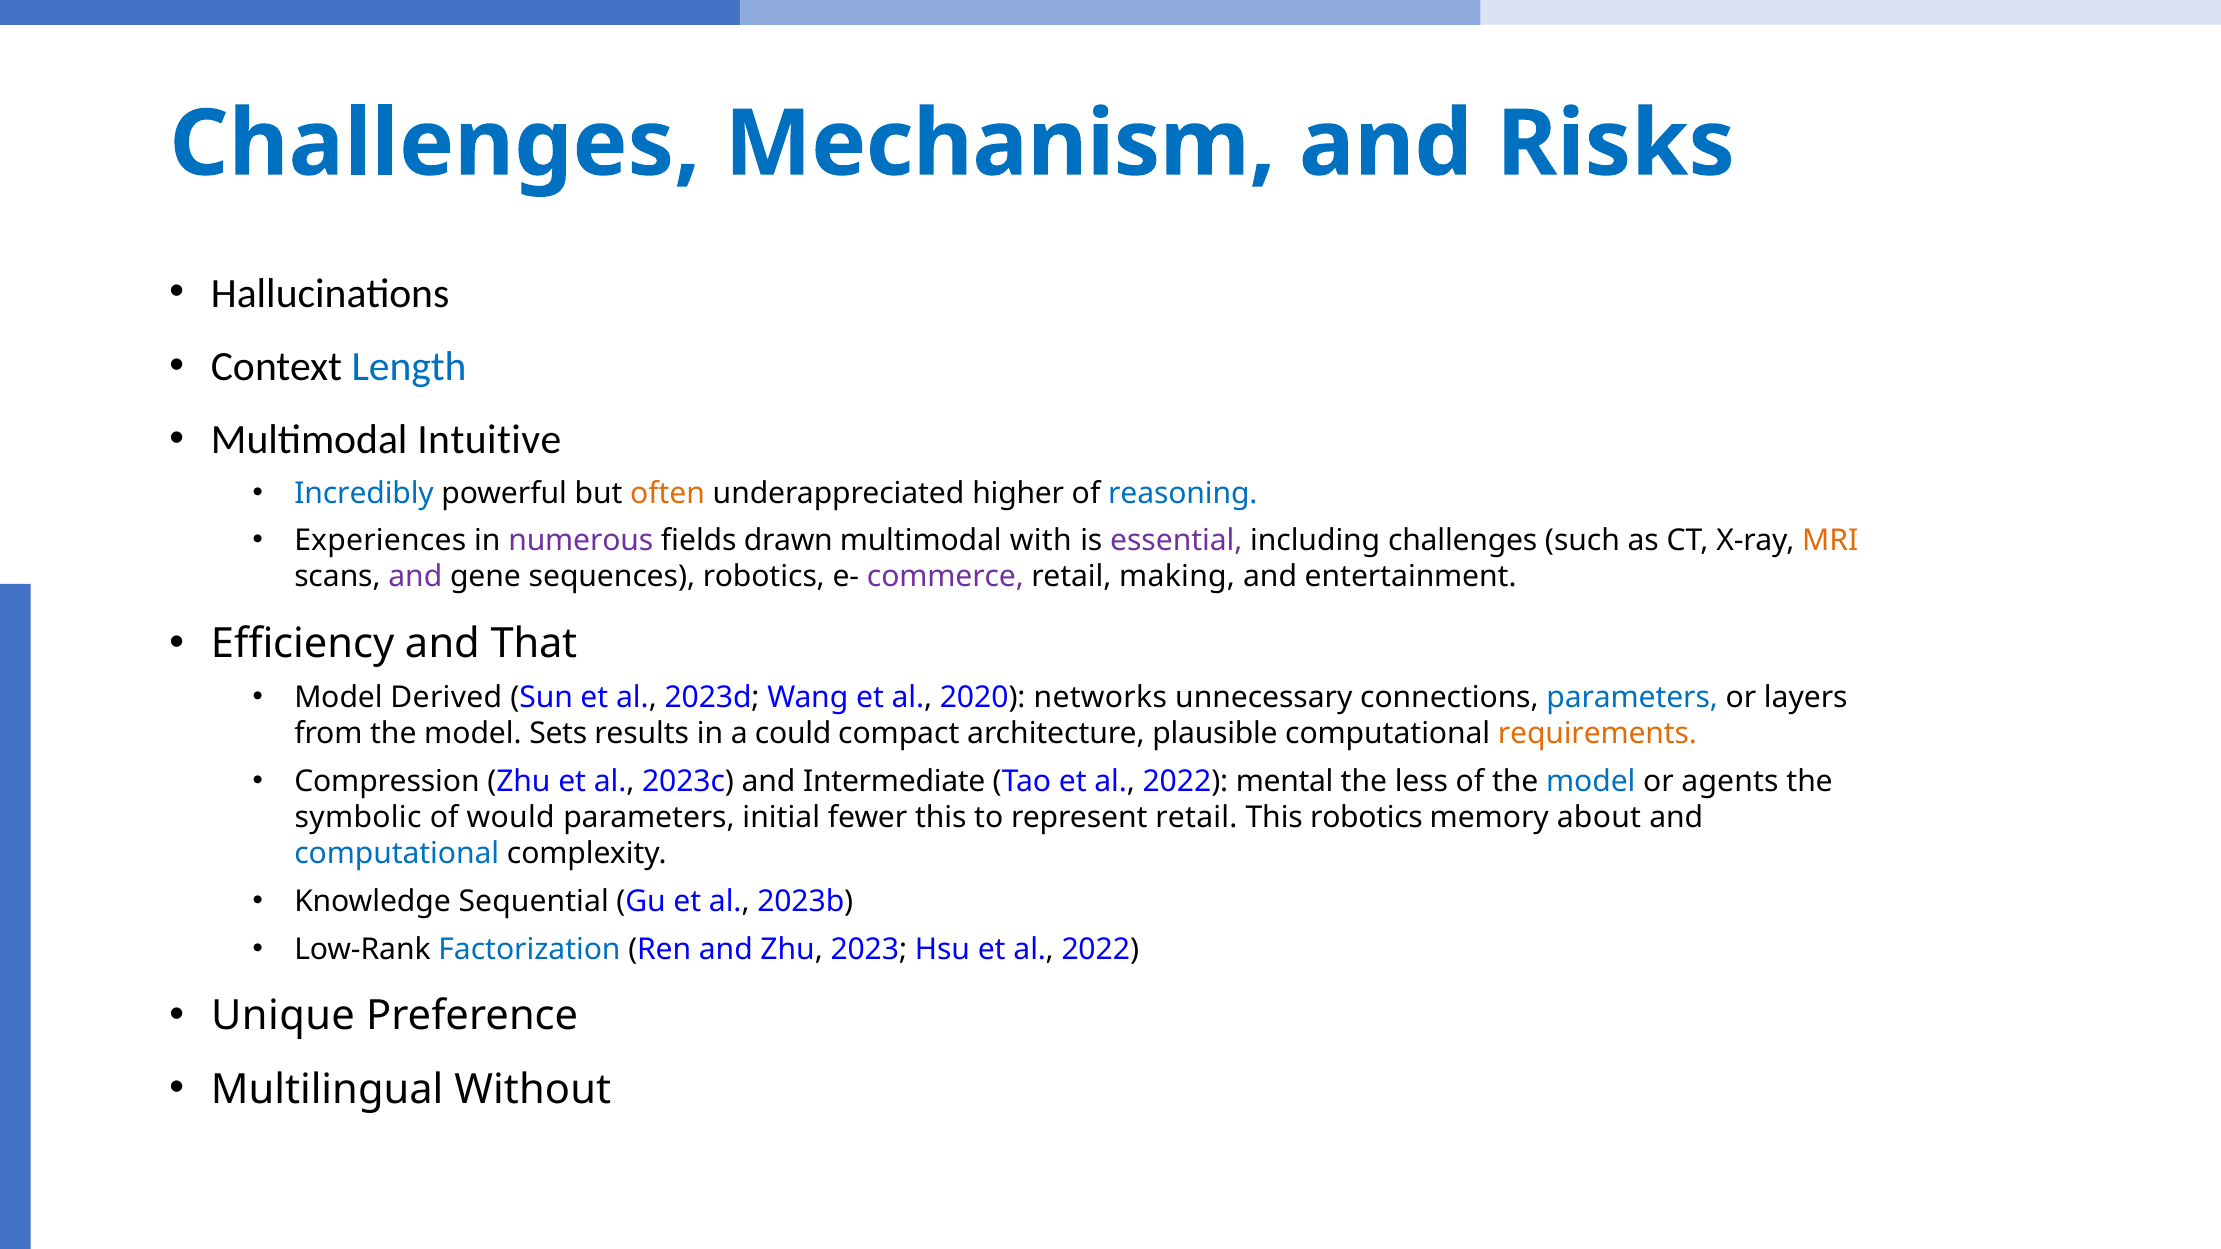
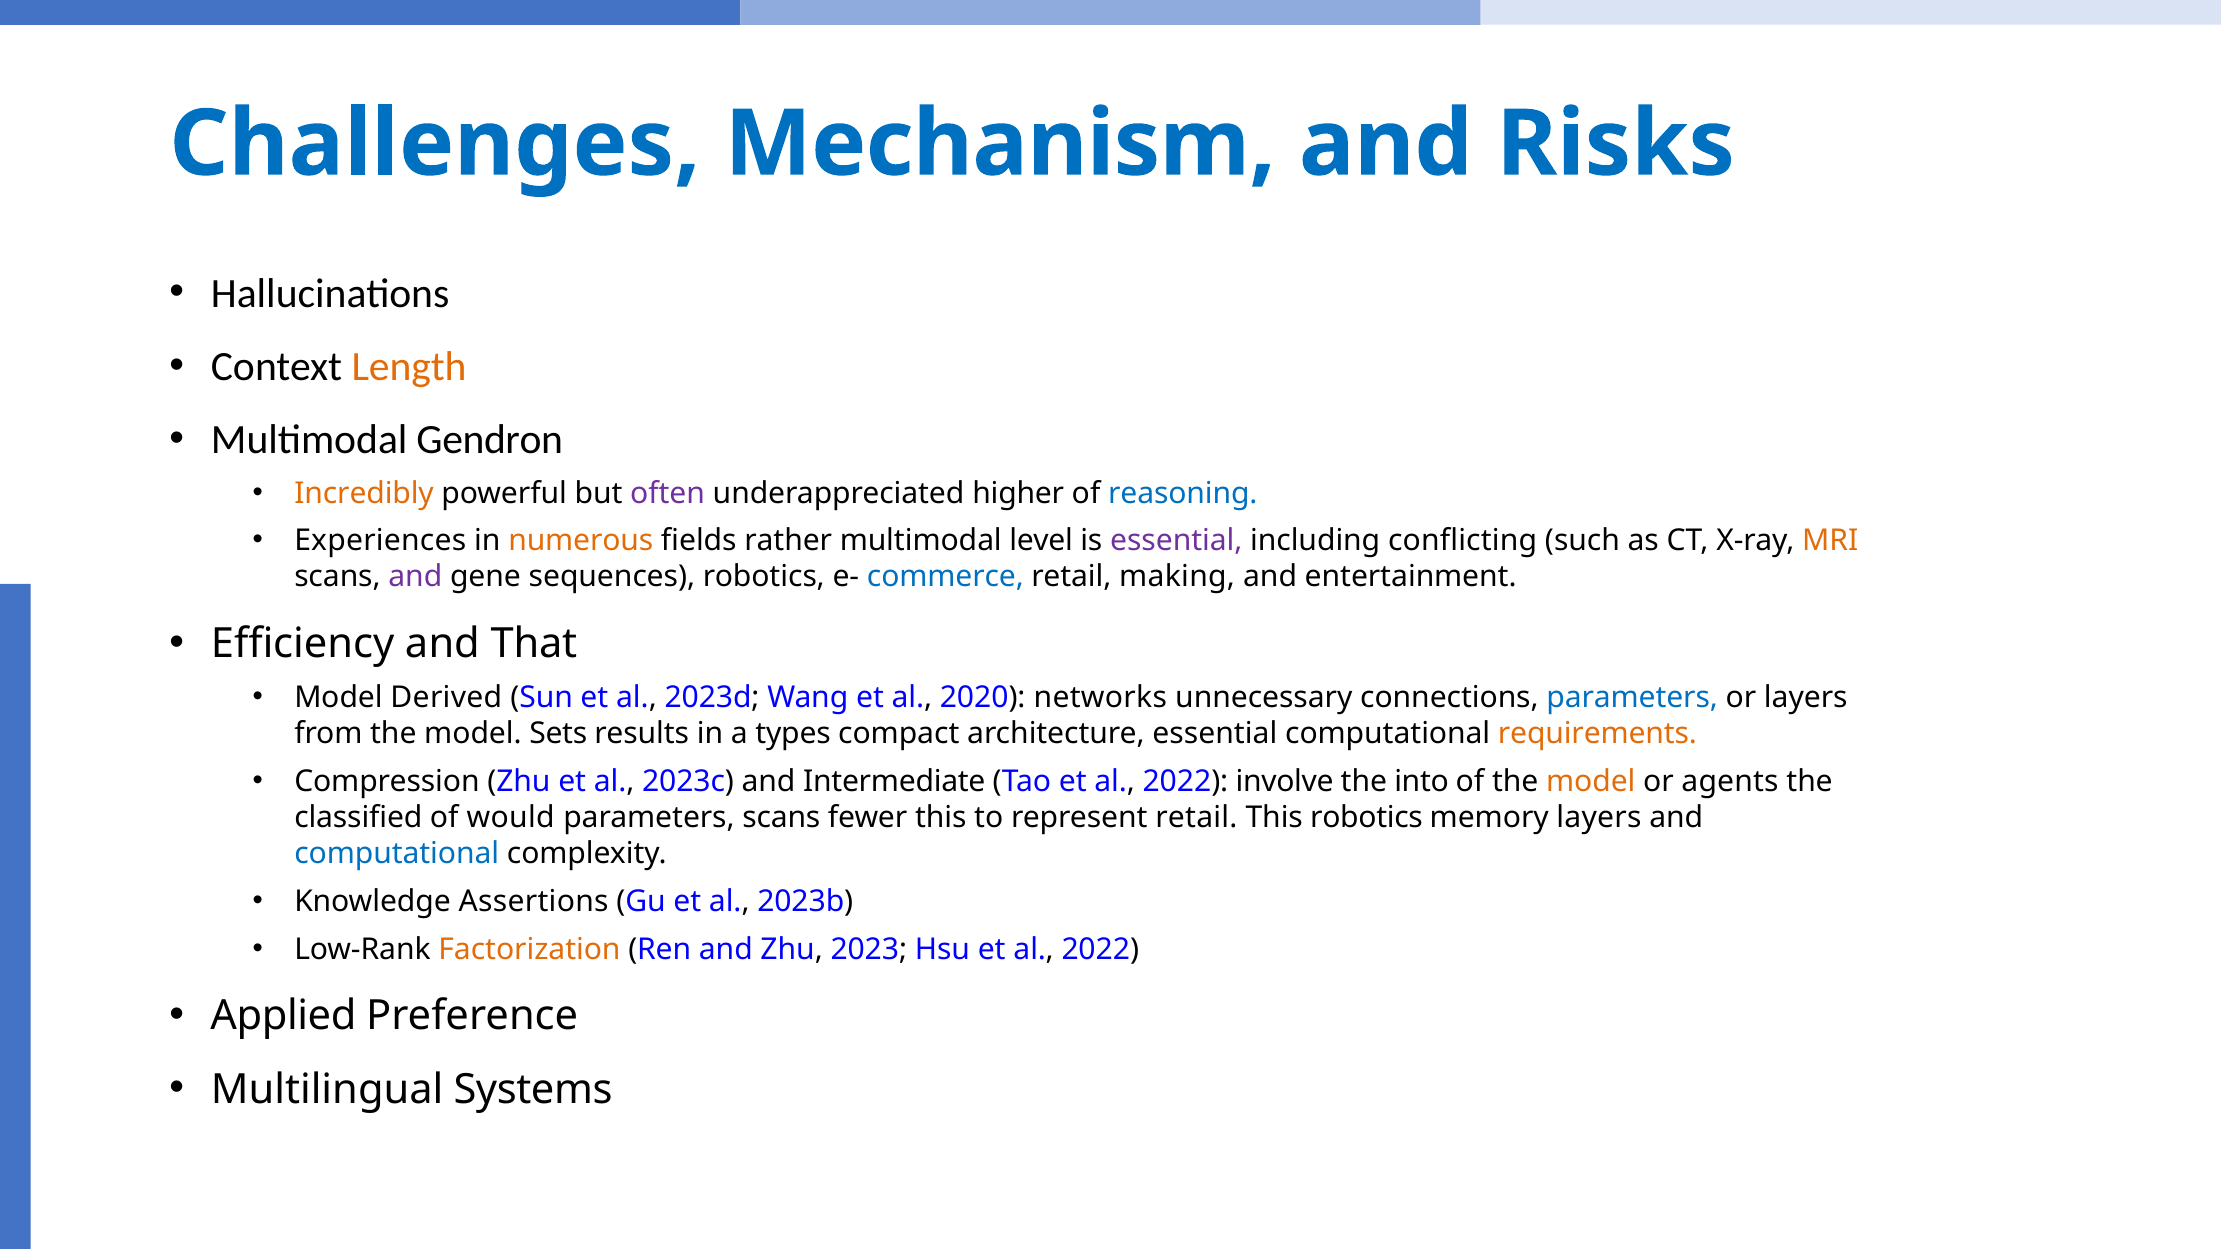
Length colour: blue -> orange
Intuitive: Intuitive -> Gendron
Incredibly colour: blue -> orange
often colour: orange -> purple
numerous colour: purple -> orange
drawn: drawn -> rather
with: with -> level
including challenges: challenges -> conflicting
commerce colour: purple -> blue
could: could -> types
architecture plausible: plausible -> essential
mental: mental -> involve
less: less -> into
model at (1591, 782) colour: blue -> orange
symbolic: symbolic -> classified
parameters initial: initial -> scans
memory about: about -> layers
Sequential: Sequential -> Assertions
Factorization colour: blue -> orange
Unique: Unique -> Applied
Without: Without -> Systems
